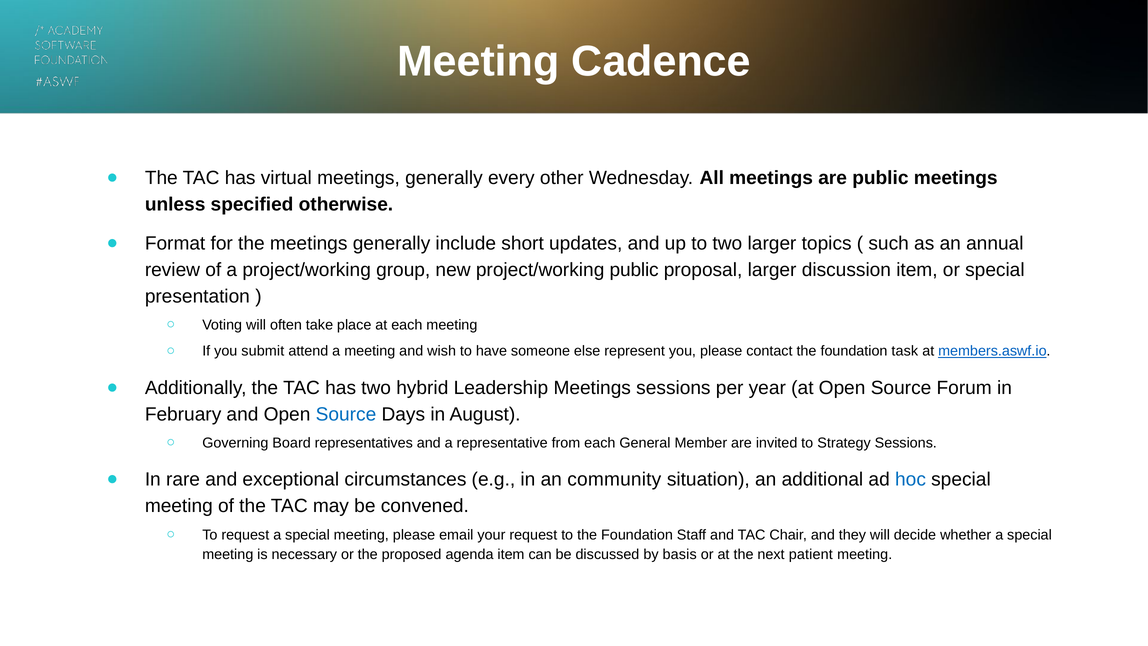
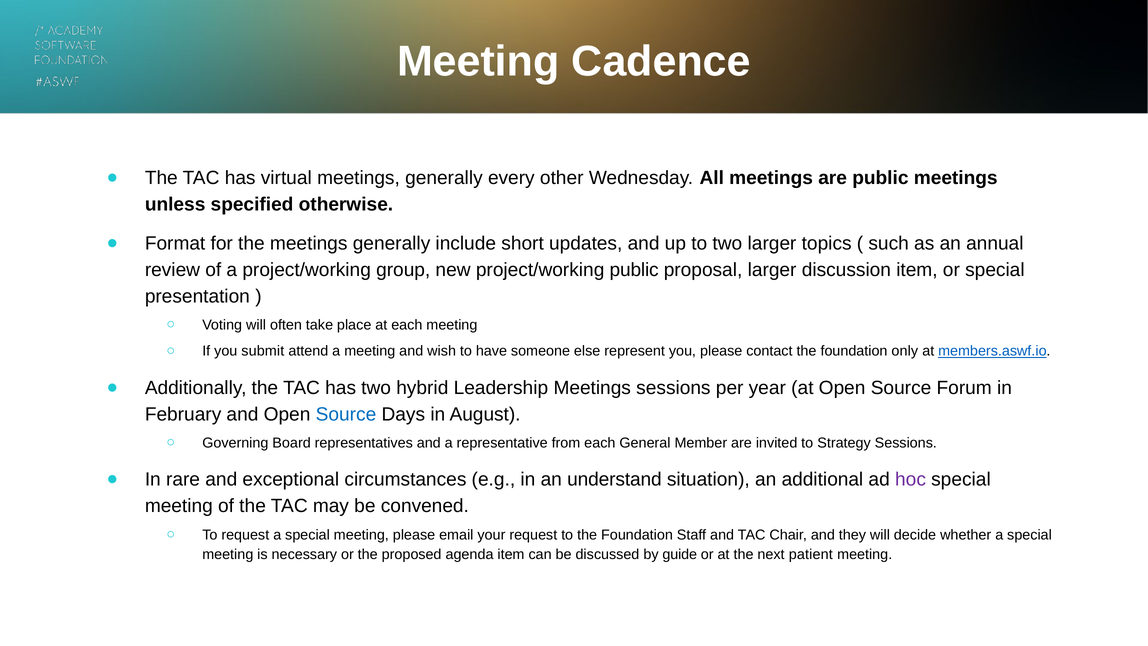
task: task -> only
community: community -> understand
hoc colour: blue -> purple
basis: basis -> guide
